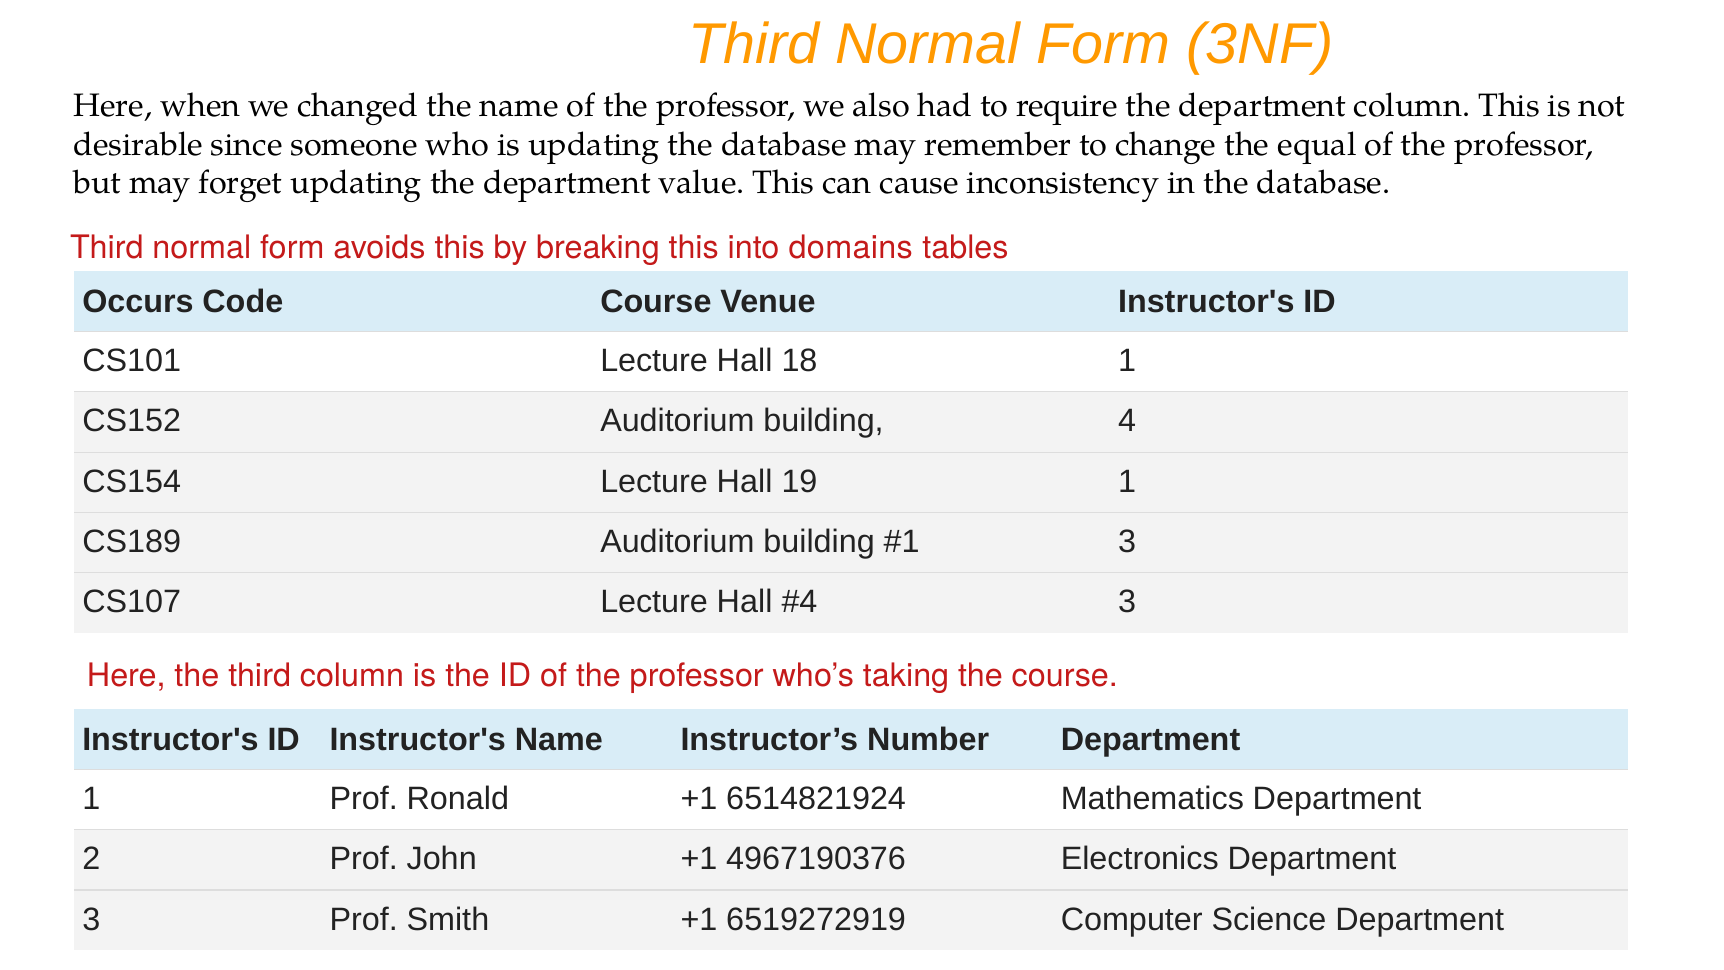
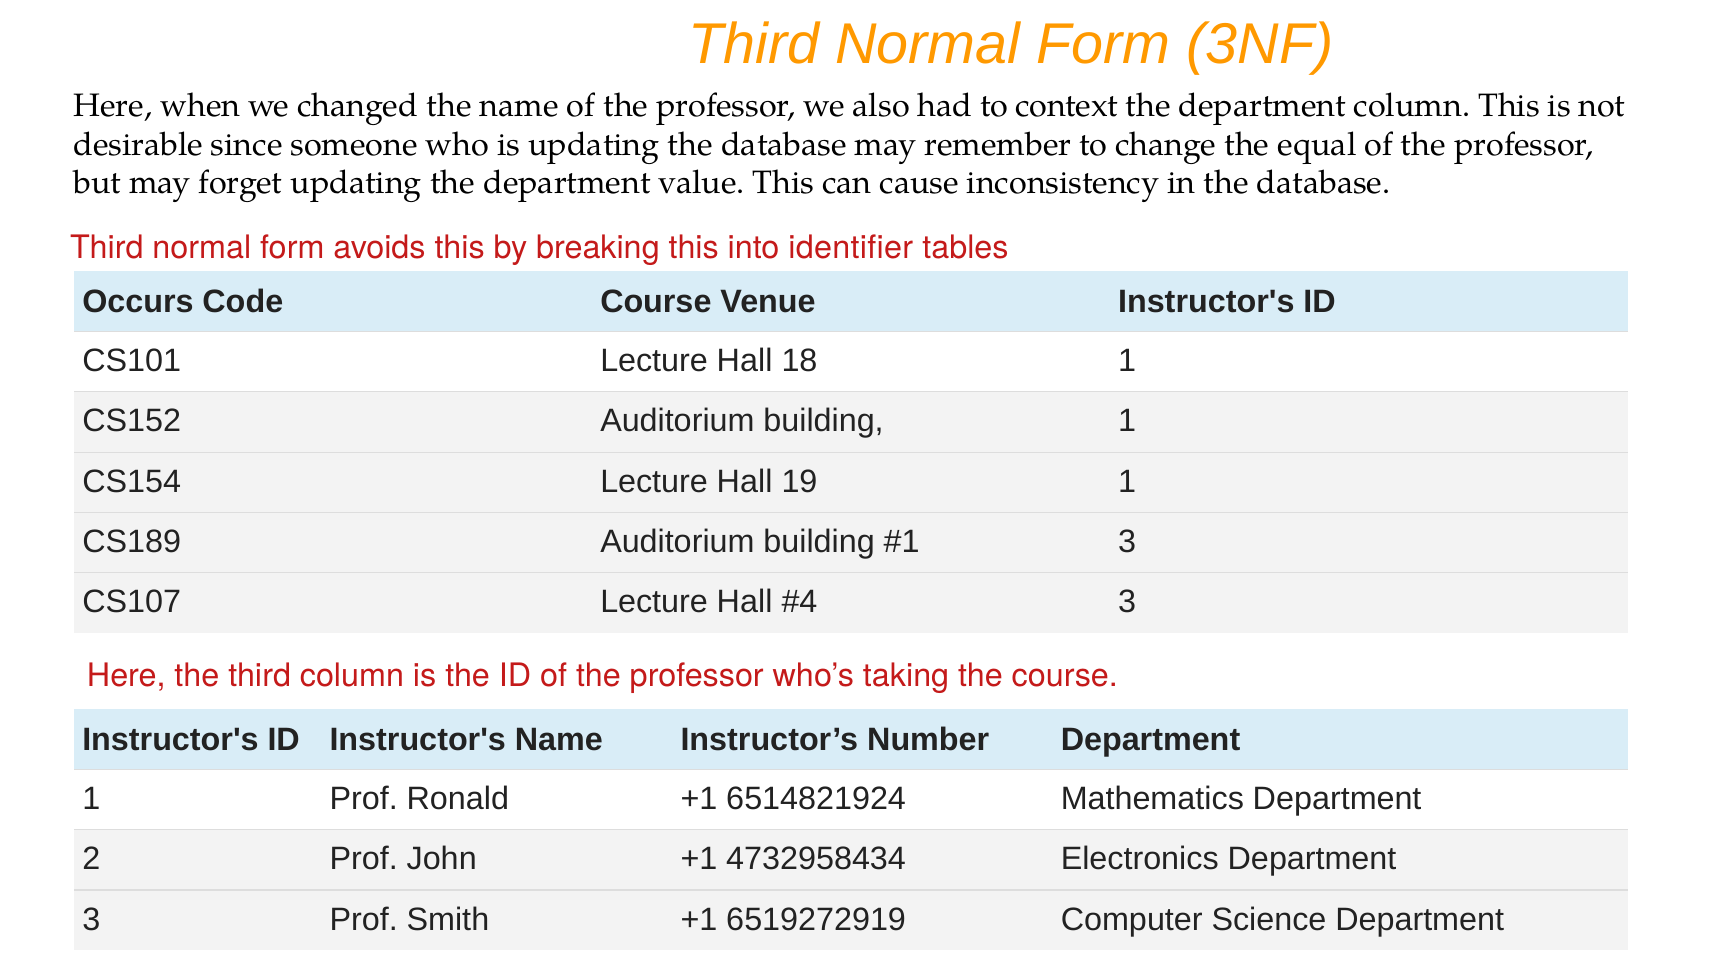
require: require -> context
domains: domains -> identifier
building 4: 4 -> 1
4967190376: 4967190376 -> 4732958434
